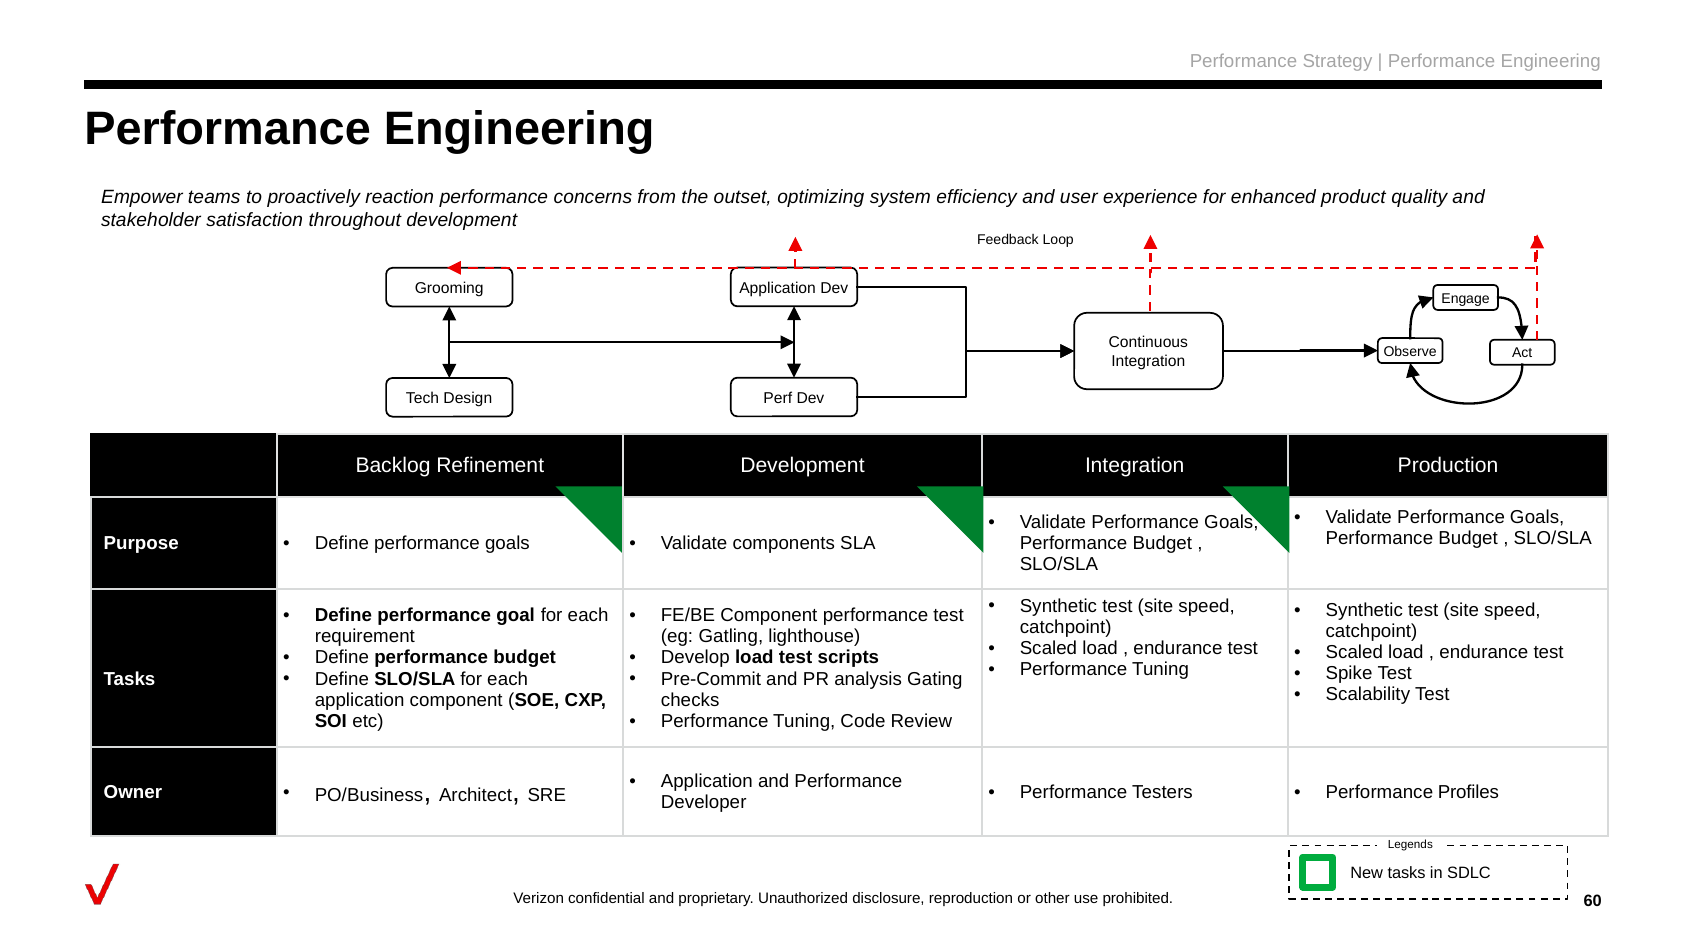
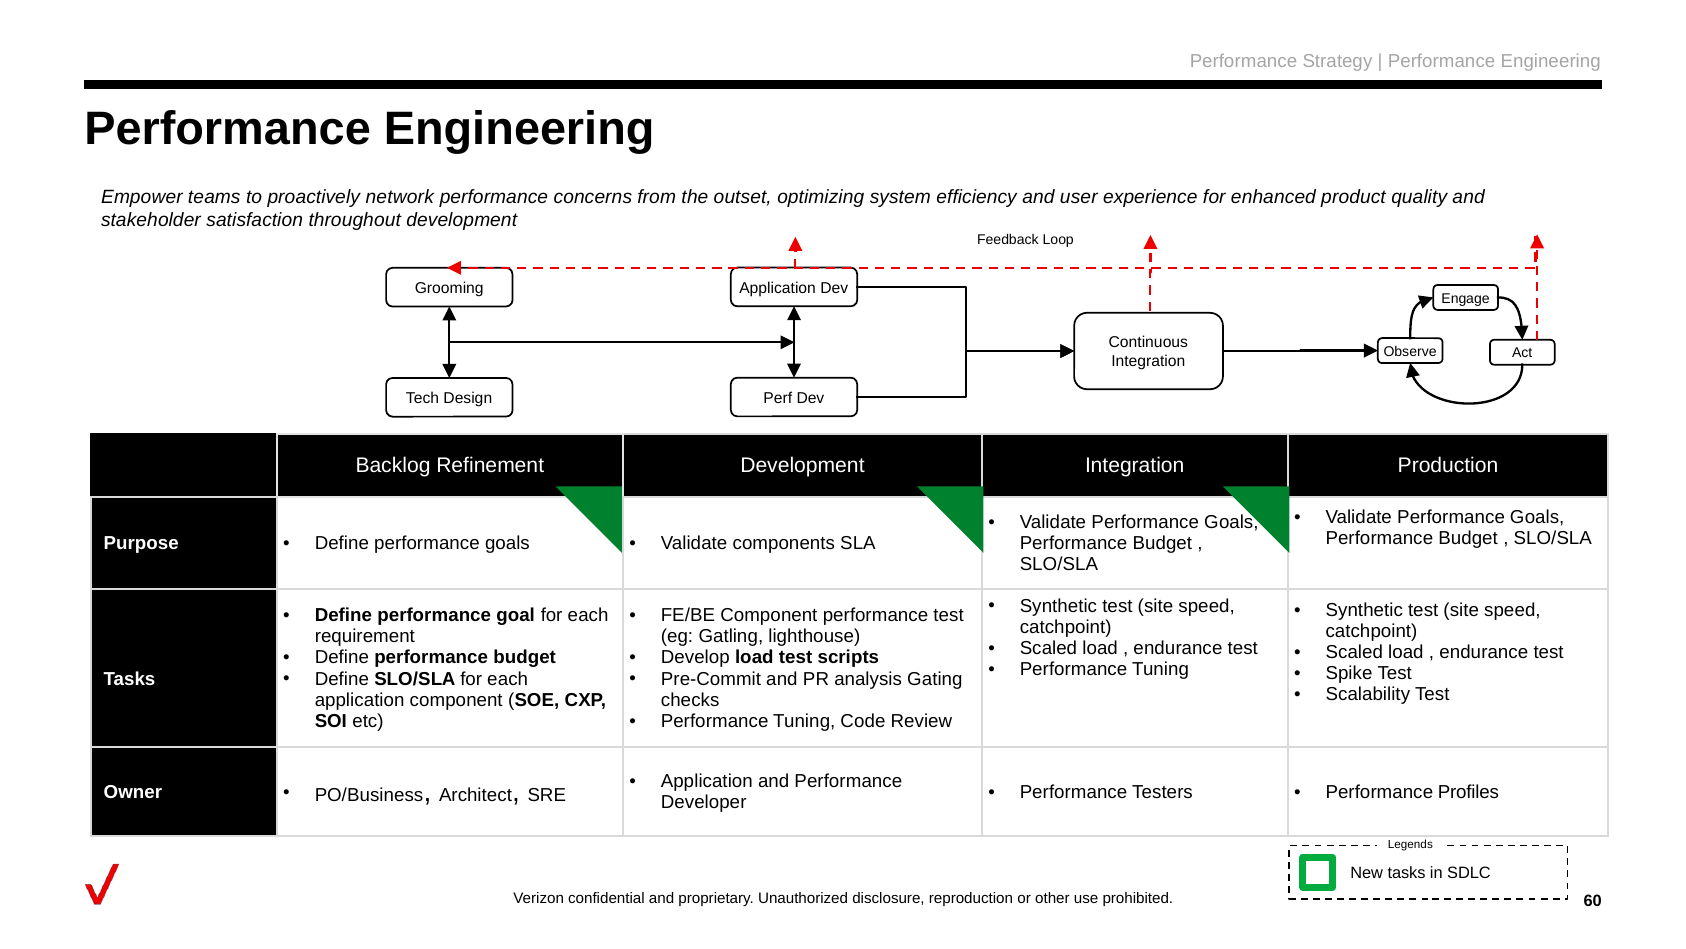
reaction: reaction -> network
